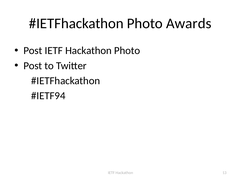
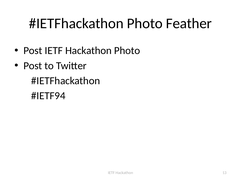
Awards: Awards -> Feather
